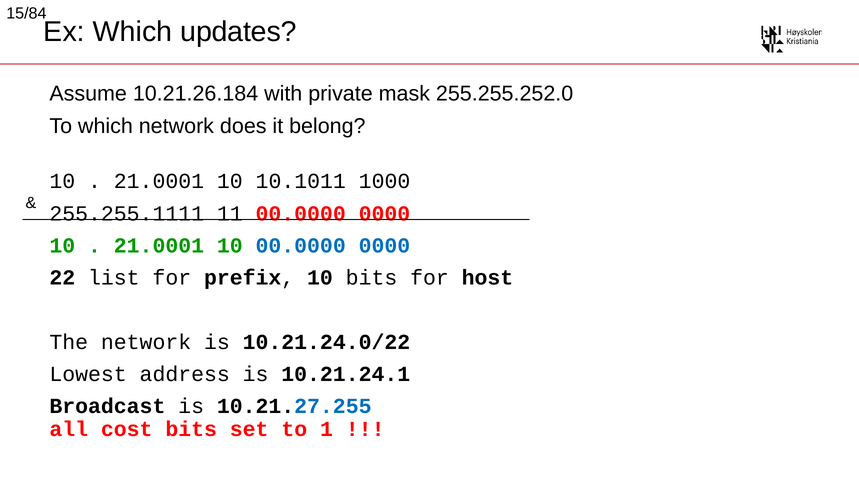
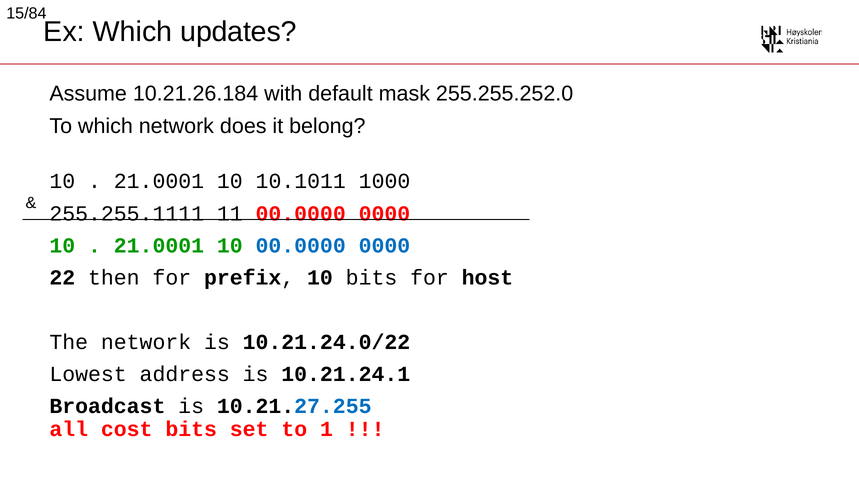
private: private -> default
list: list -> then
